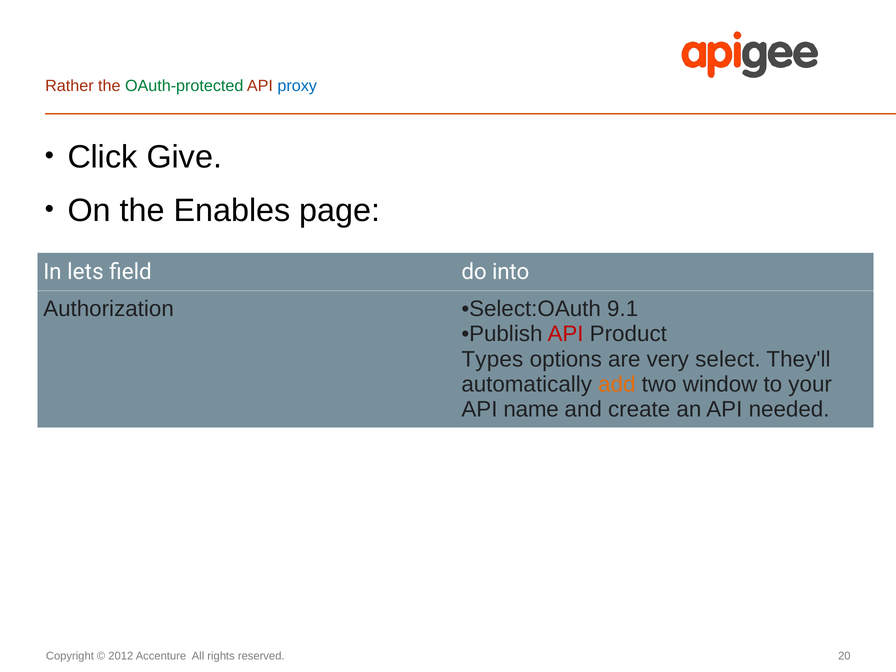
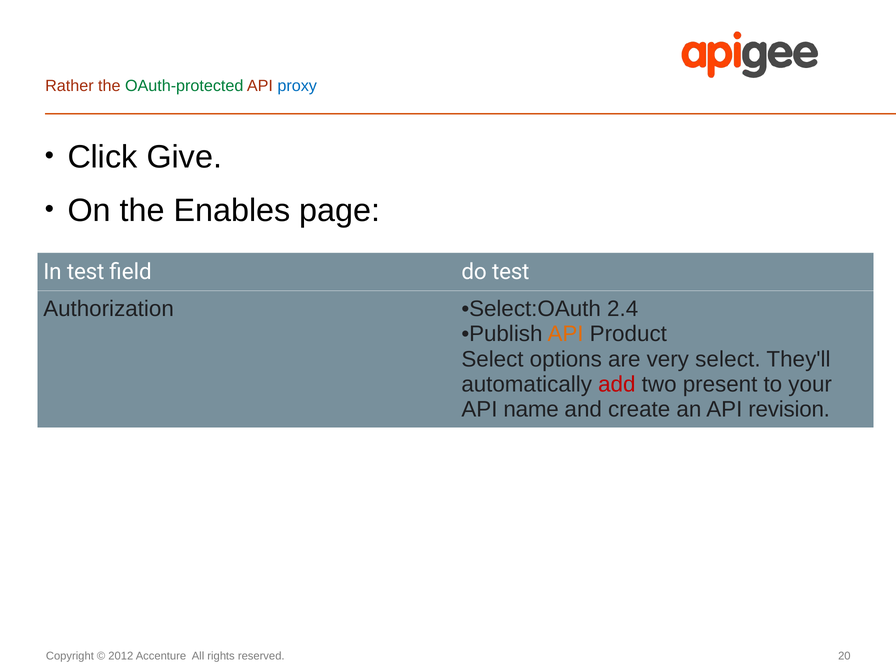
In lets: lets -> test
do into: into -> test
9.1: 9.1 -> 2.4
API at (566, 334) colour: red -> orange
Types at (492, 359): Types -> Select
add colour: orange -> red
window: window -> present
needed: needed -> revision
